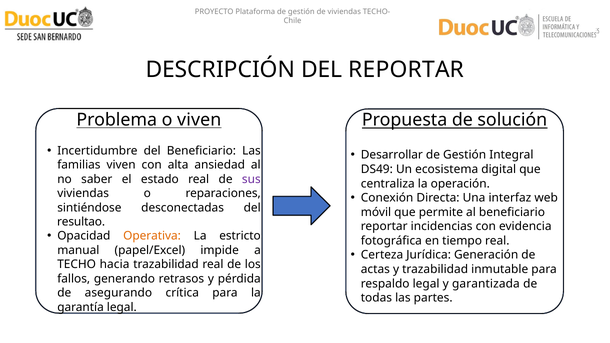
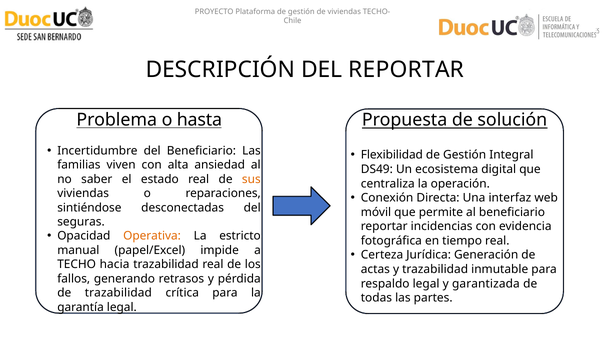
o viven: viven -> hasta
Desarrollar: Desarrollar -> Flexibilidad
sus colour: purple -> orange
resultao: resultao -> seguras
de asegurando: asegurando -> trazabilidad
